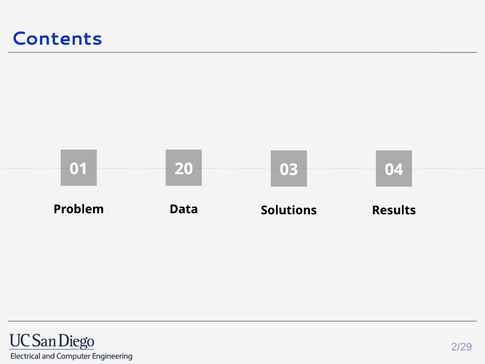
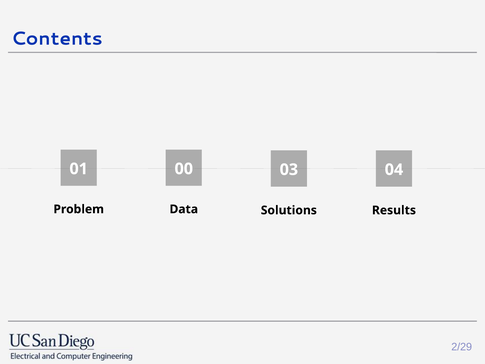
20: 20 -> 00
